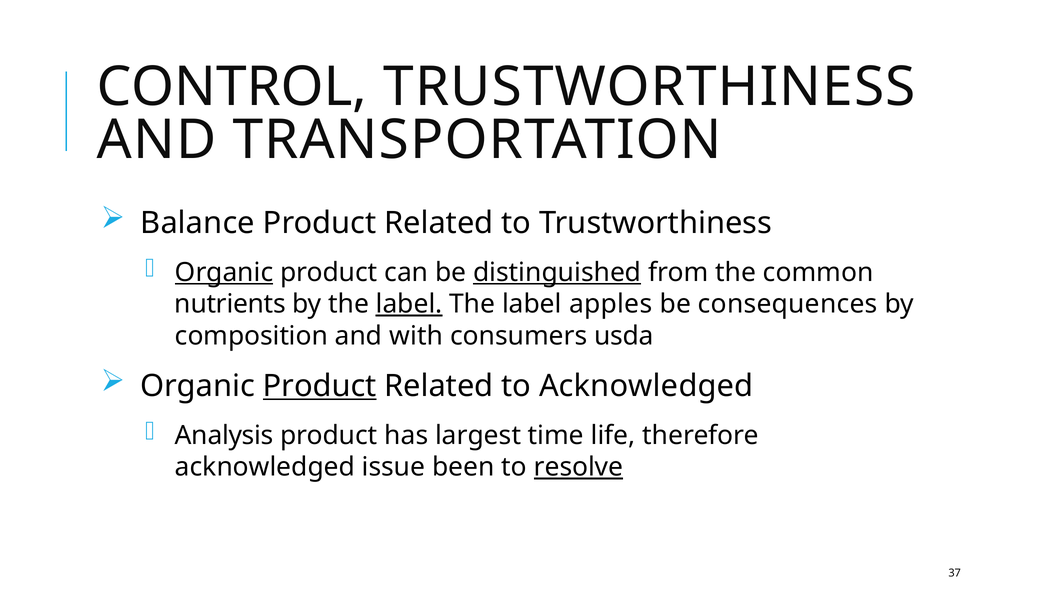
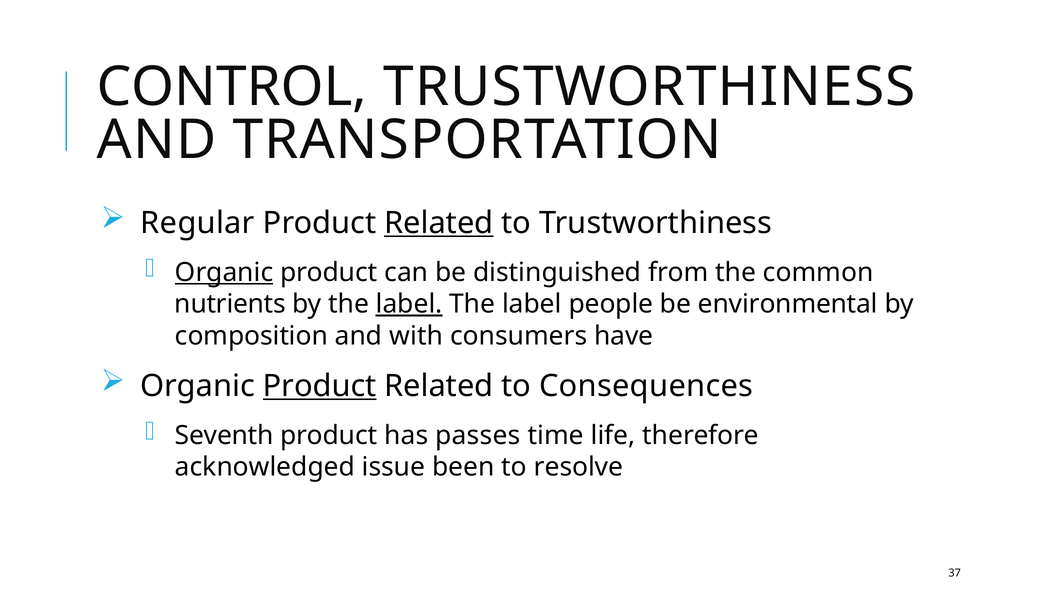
Balance: Balance -> Regular
Related at (439, 223) underline: none -> present
distinguished underline: present -> none
apples: apples -> people
consequences: consequences -> environmental
usda: usda -> have
to Acknowledged: Acknowledged -> Consequences
Analysis: Analysis -> Seventh
largest: largest -> passes
resolve underline: present -> none
